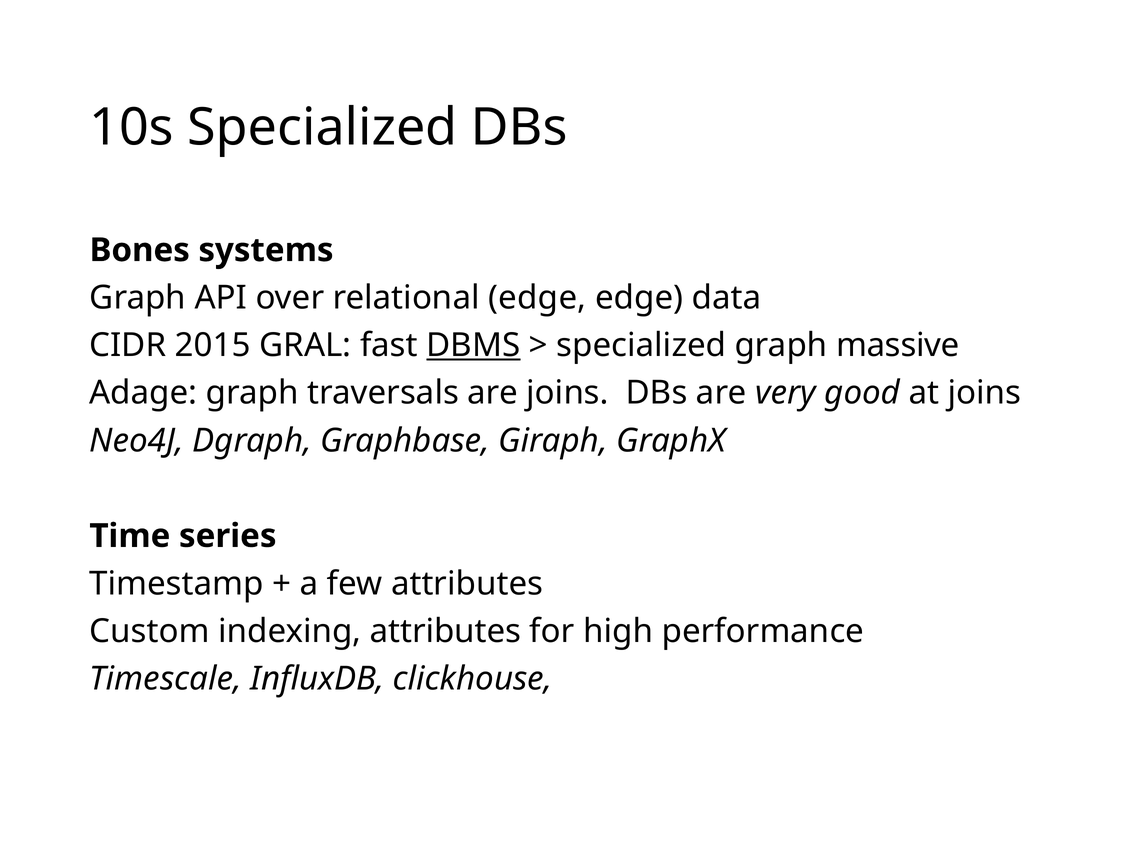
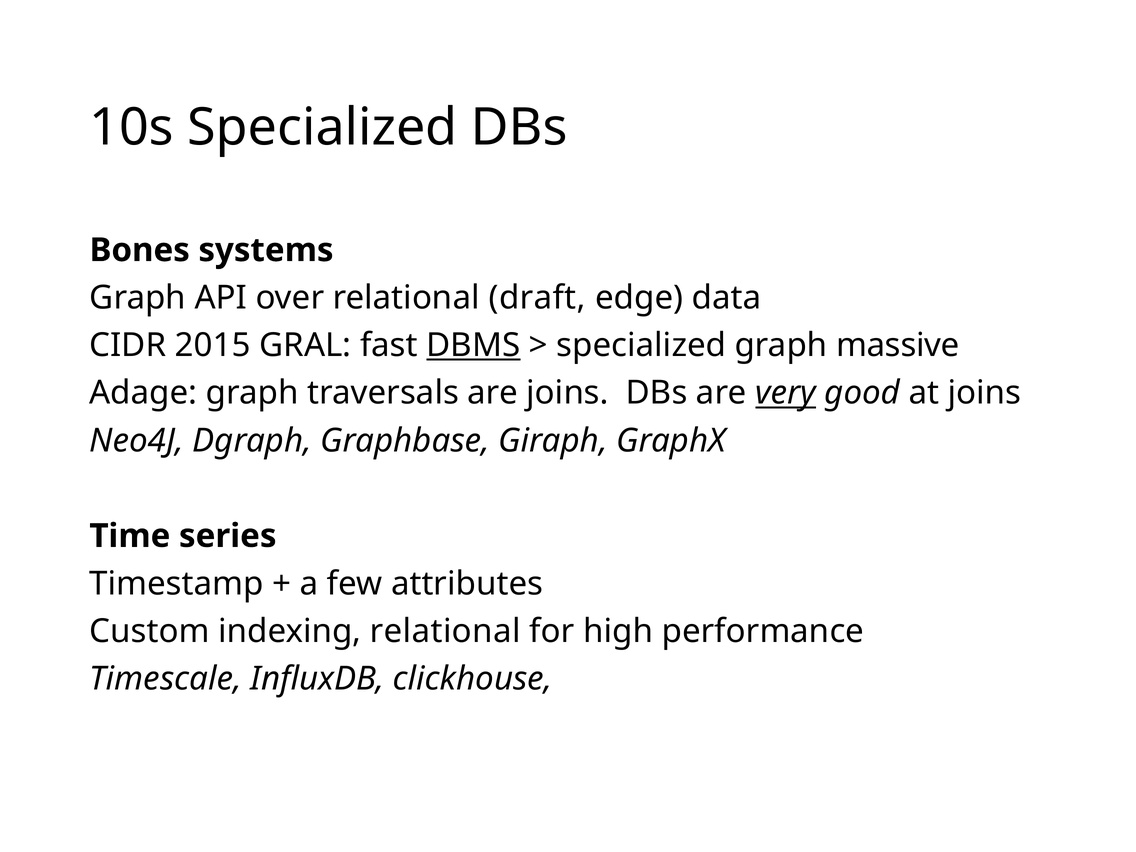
relational edge: edge -> draft
very underline: none -> present
indexing attributes: attributes -> relational
